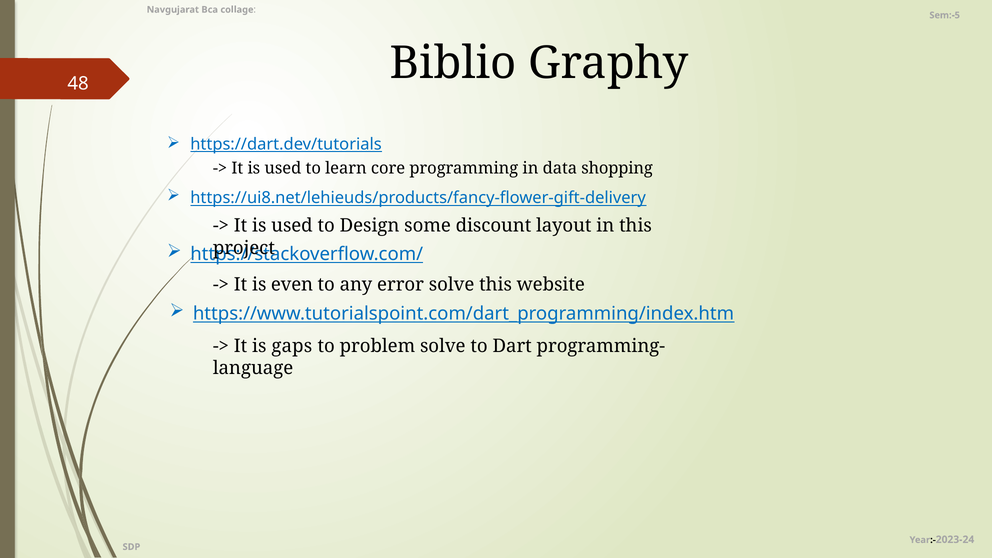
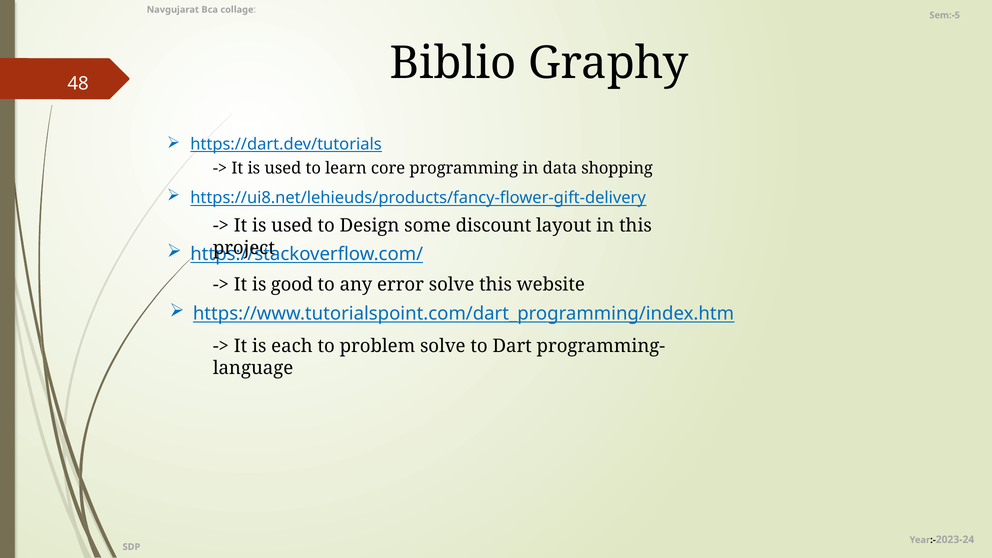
even: even -> good
gaps: gaps -> each
